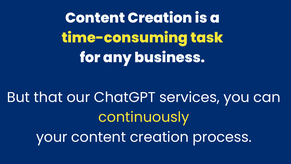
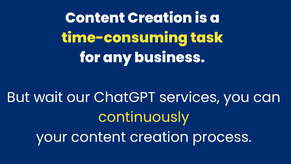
that: that -> wait
